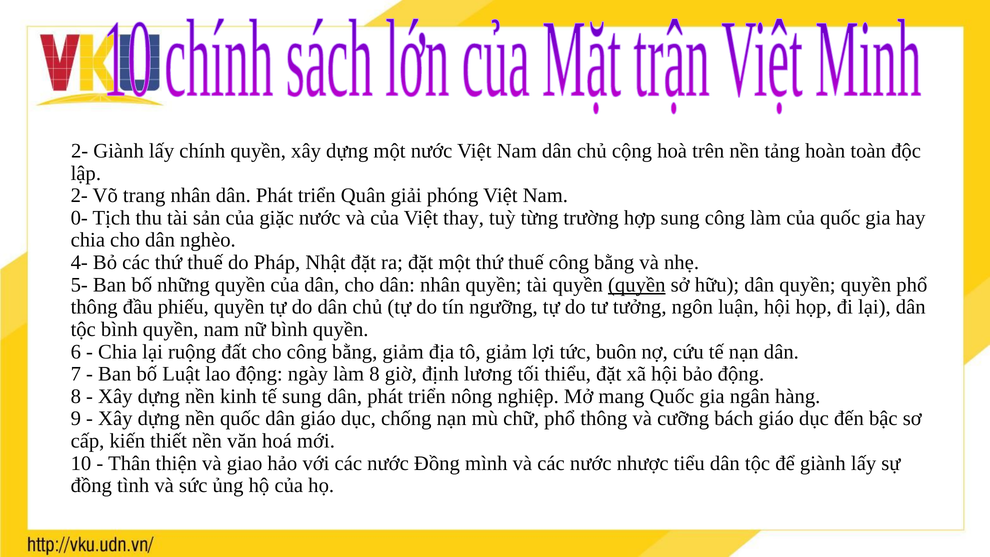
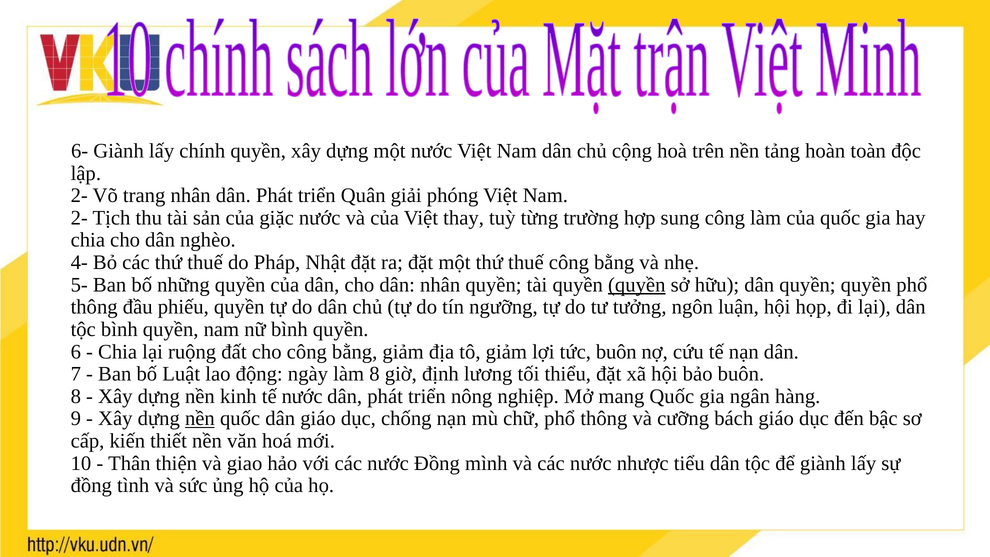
2- at (80, 151): 2- -> 6-
0- at (79, 218): 0- -> 2-
bảo động: động -> buôn
tế sung: sung -> nước
nền at (200, 419) underline: none -> present
